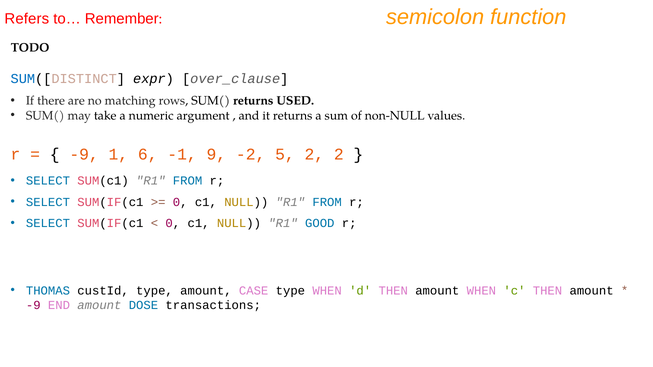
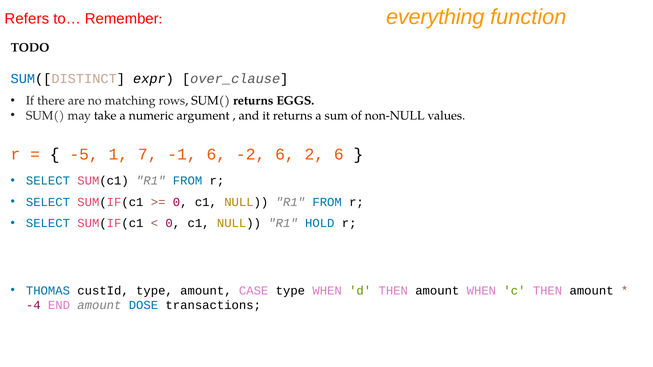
semicolon: semicolon -> everything
USED: USED -> EGGS
-9 at (84, 154): -9 -> -5
6: 6 -> 7
-1 9: 9 -> 6
-2 5: 5 -> 6
2 2: 2 -> 6
GOOD: GOOD -> HOLD
-9 at (33, 305): -9 -> -4
